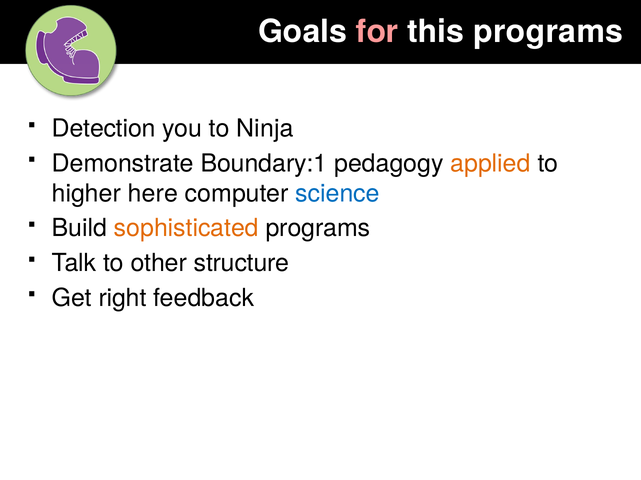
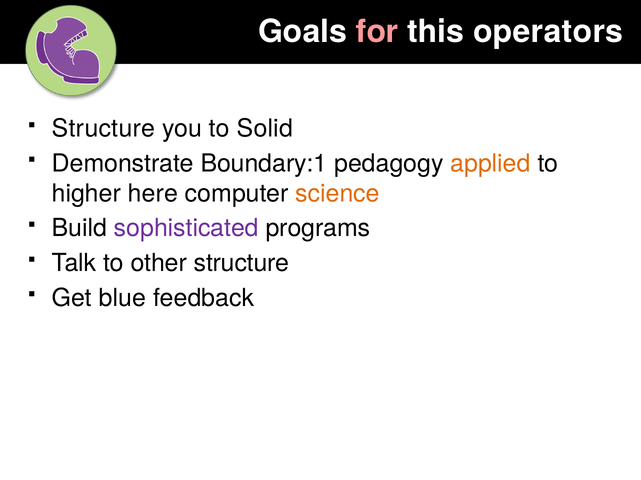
this programs: programs -> operators
Detection at (104, 129): Detection -> Structure
Ninja: Ninja -> Solid
science colour: blue -> orange
sophisticated colour: orange -> purple
right: right -> blue
